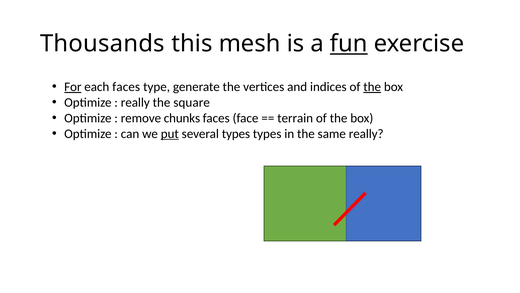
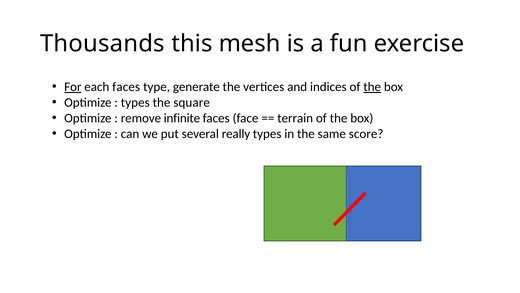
fun underline: present -> none
really at (135, 102): really -> types
chunks: chunks -> infinite
put underline: present -> none
several types: types -> really
same really: really -> score
